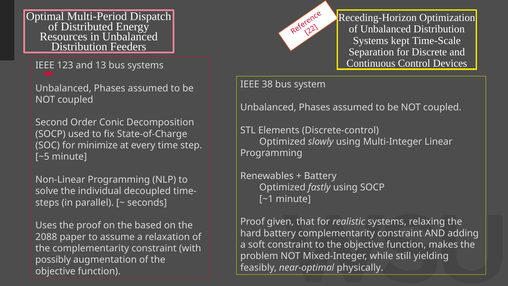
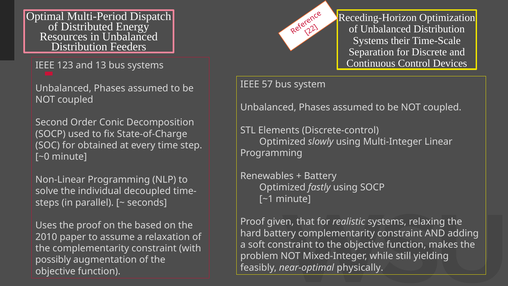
kept: kept -> their
38: 38 -> 57
minimize: minimize -> obtained
~5: ~5 -> ~0
2088: 2088 -> 2010
